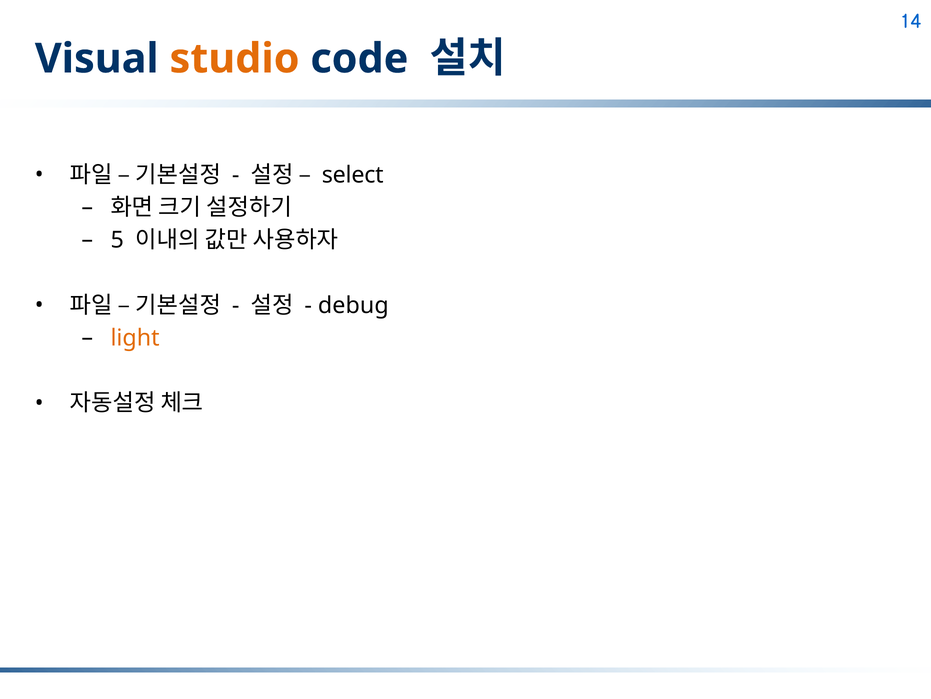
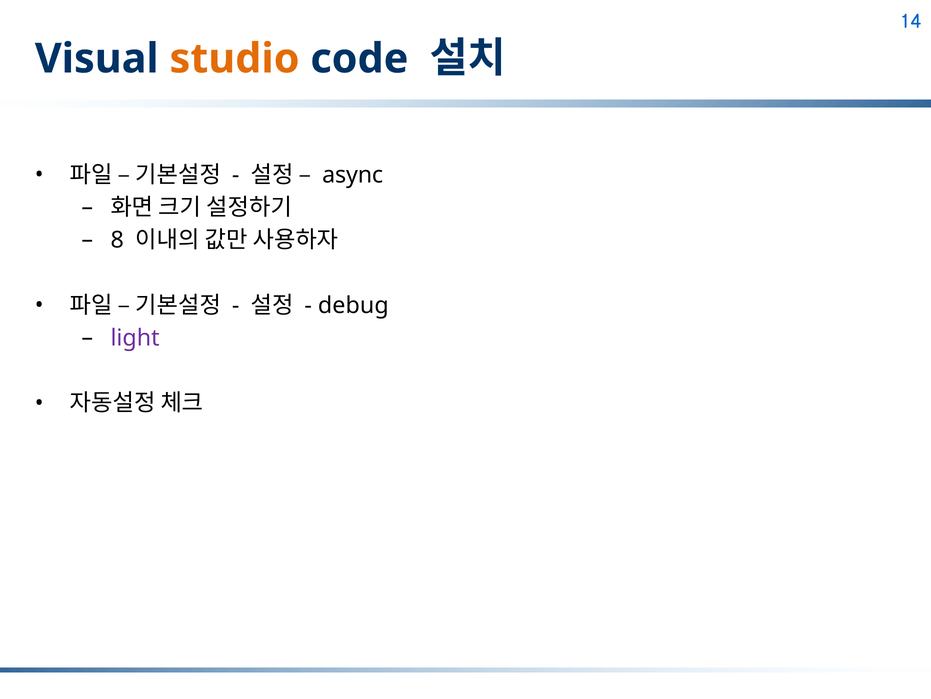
select: select -> async
5: 5 -> 8
light colour: orange -> purple
